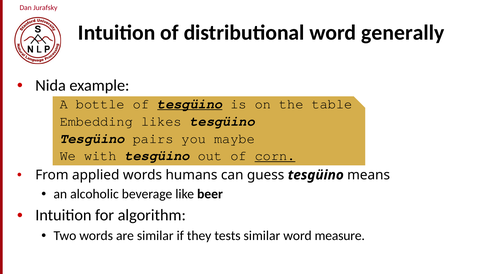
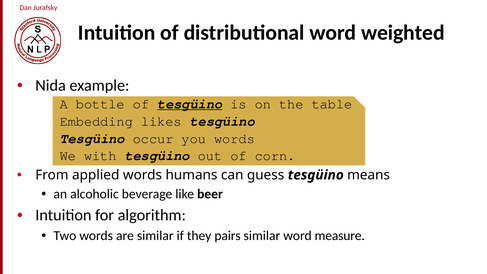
generally: generally -> weighted
pairs: pairs -> occur
you maybe: maybe -> words
corn underline: present -> none
tests: tests -> pairs
